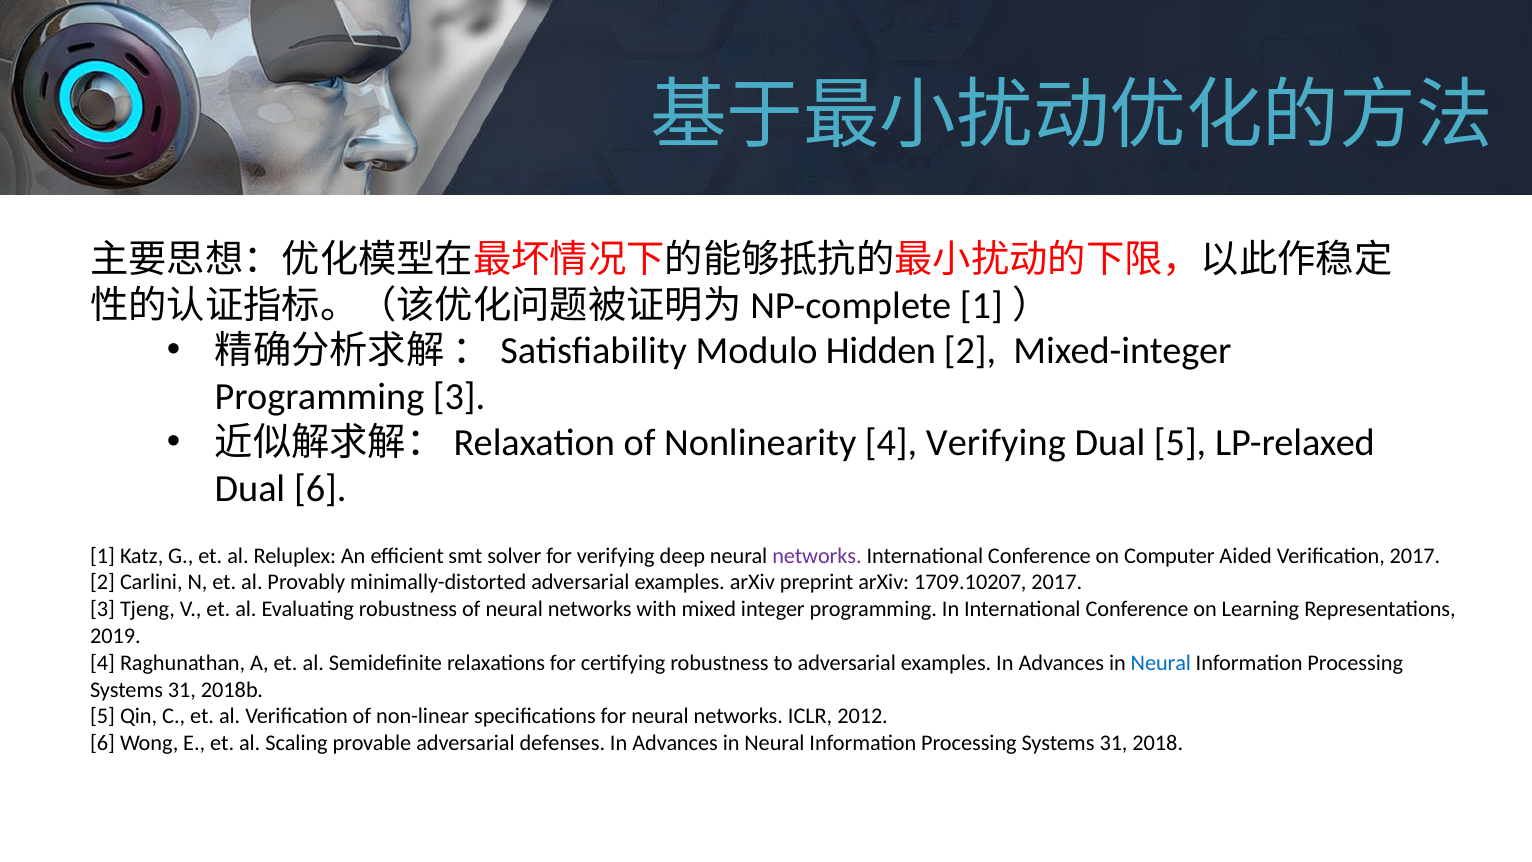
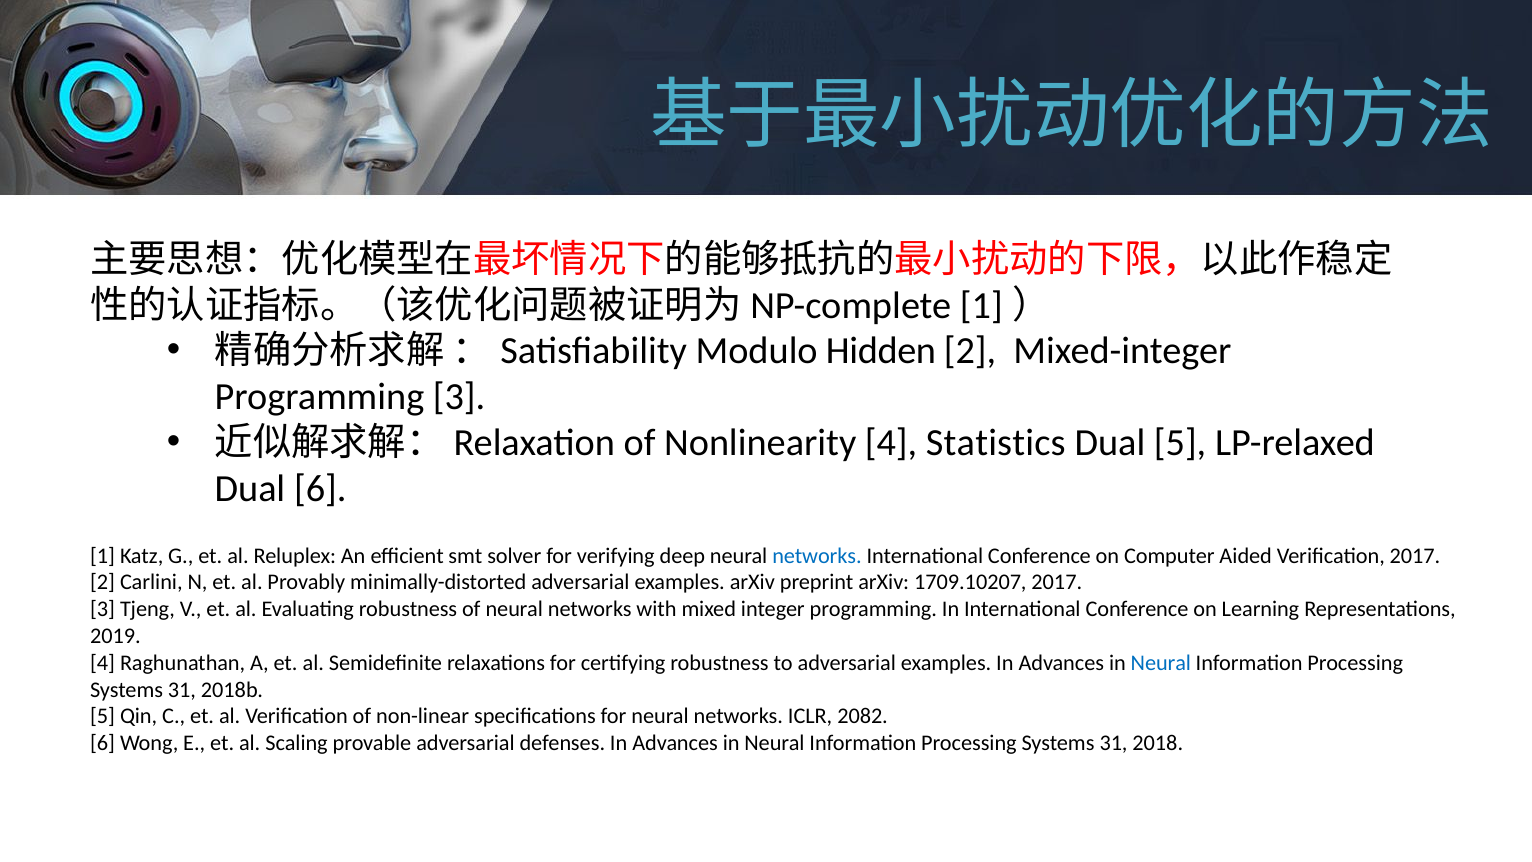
4 Verifying: Verifying -> Statistics
networks at (817, 556) colour: purple -> blue
2012: 2012 -> 2082
